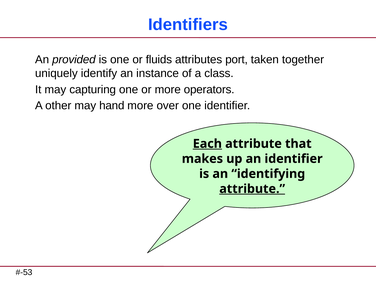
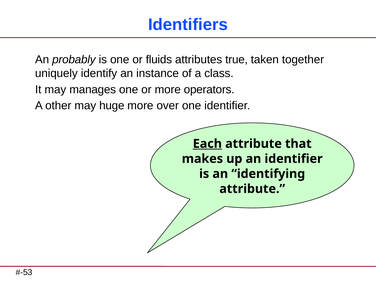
provided: provided -> probably
port: port -> true
capturing: capturing -> manages
hand: hand -> huge
attribute at (252, 189) underline: present -> none
